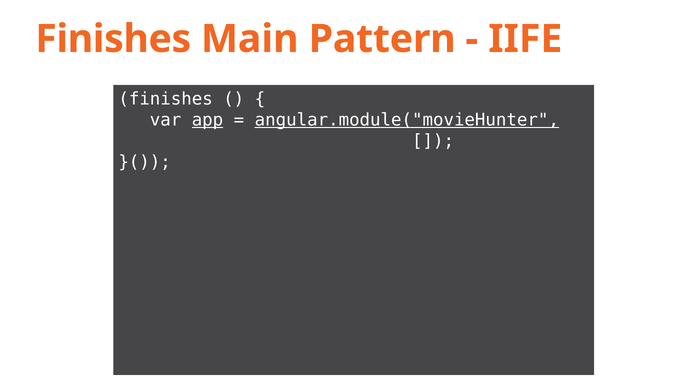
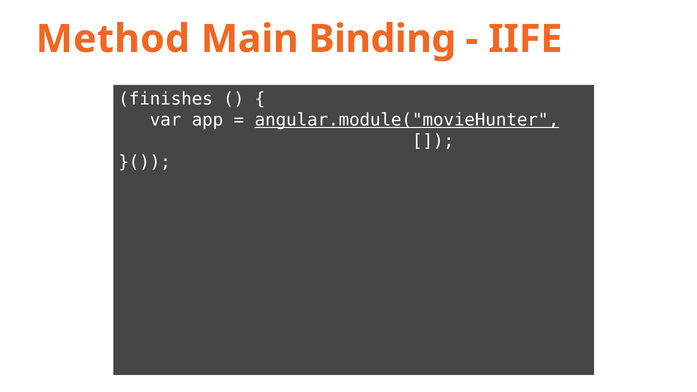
Finishes at (113, 39): Finishes -> Method
Pattern: Pattern -> Binding
app underline: present -> none
